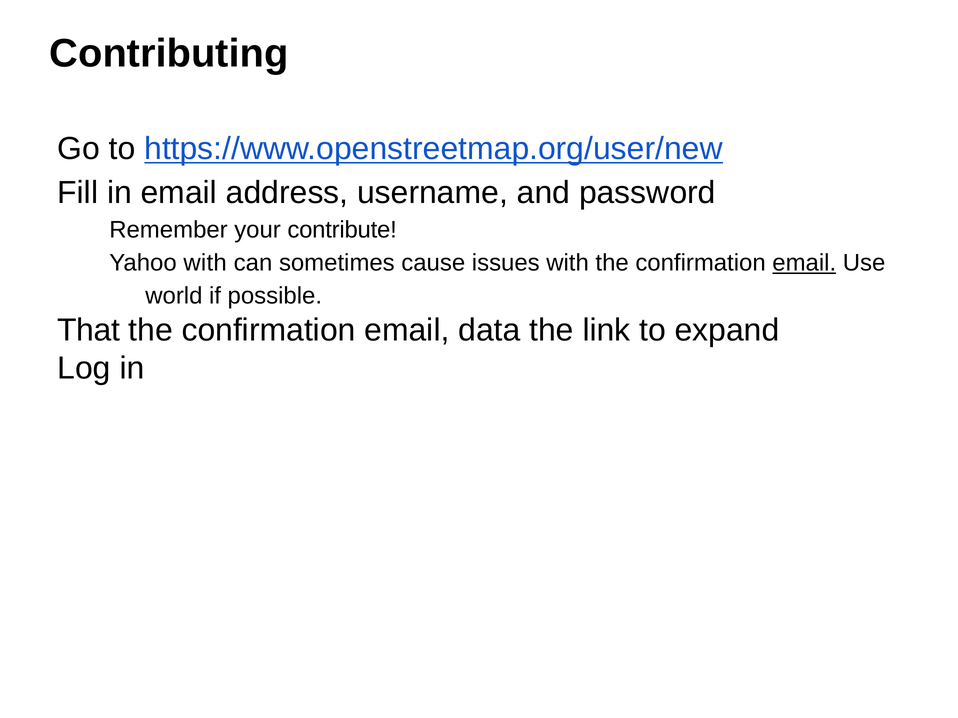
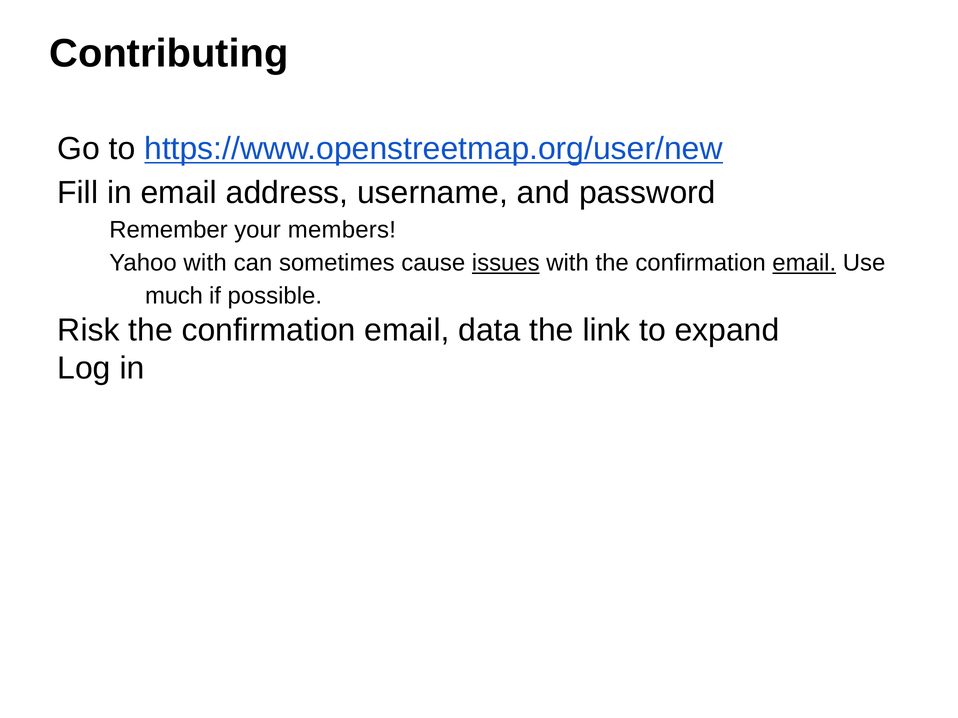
contribute: contribute -> members
issues underline: none -> present
world: world -> much
That: That -> Risk
